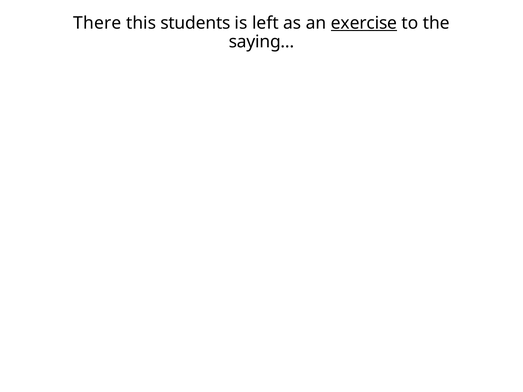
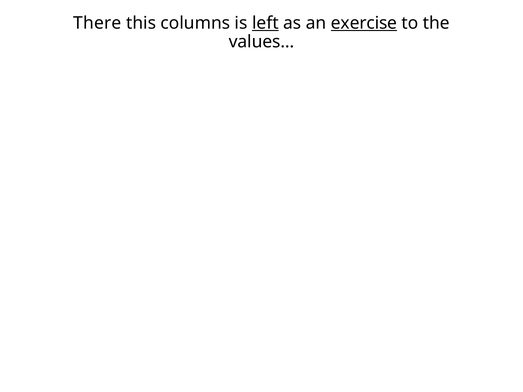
students: students -> columns
left underline: none -> present
saying…: saying… -> values…
